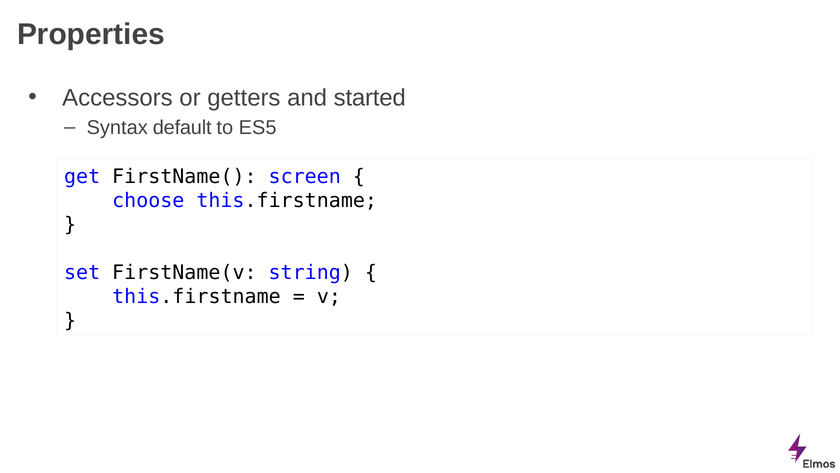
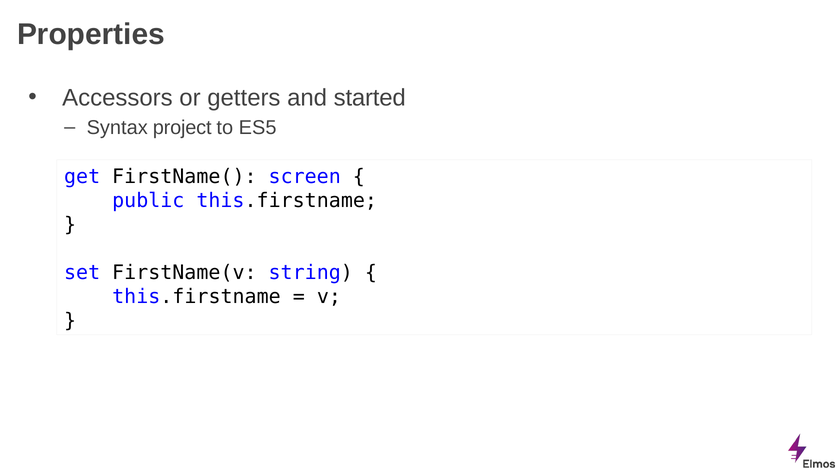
default: default -> project
choose: choose -> public
